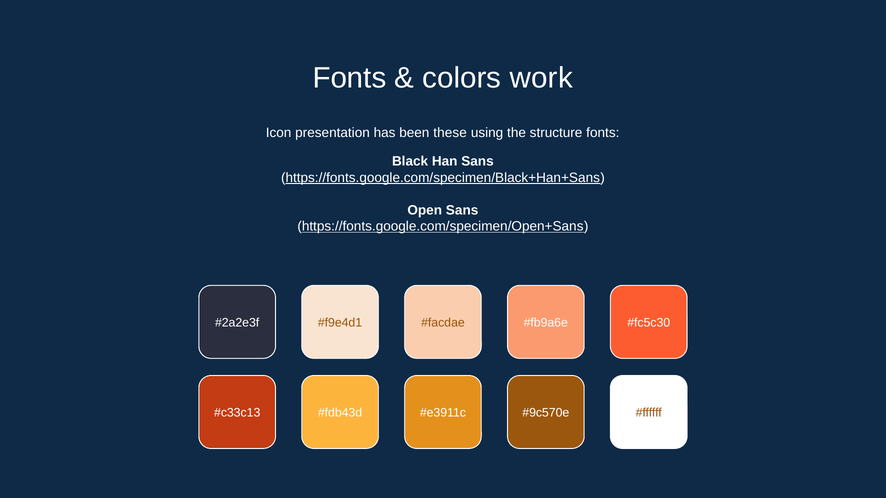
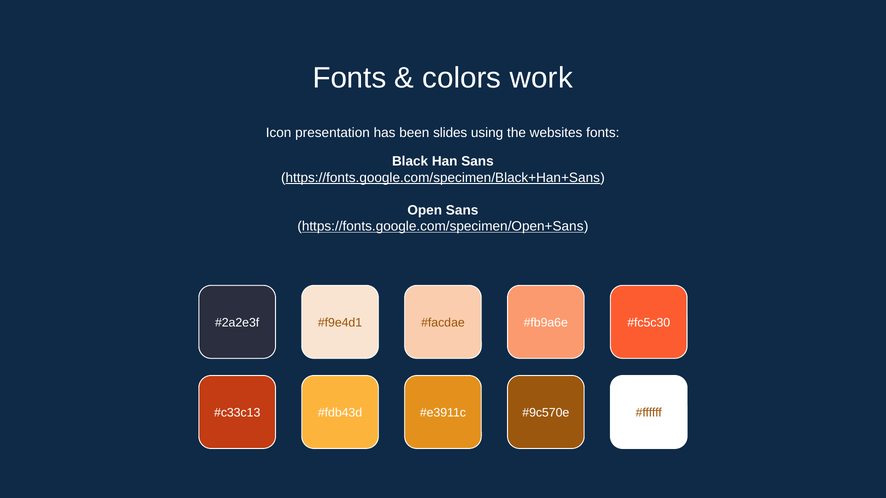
these: these -> slides
structure: structure -> websites
